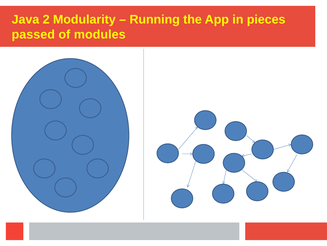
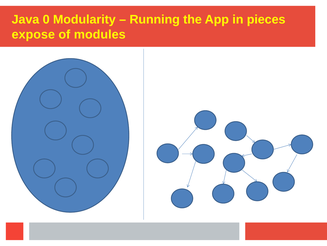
2: 2 -> 0
passed: passed -> expose
